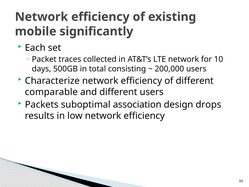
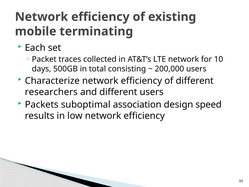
significantly: significantly -> terminating
comparable: comparable -> researchers
drops: drops -> speed
